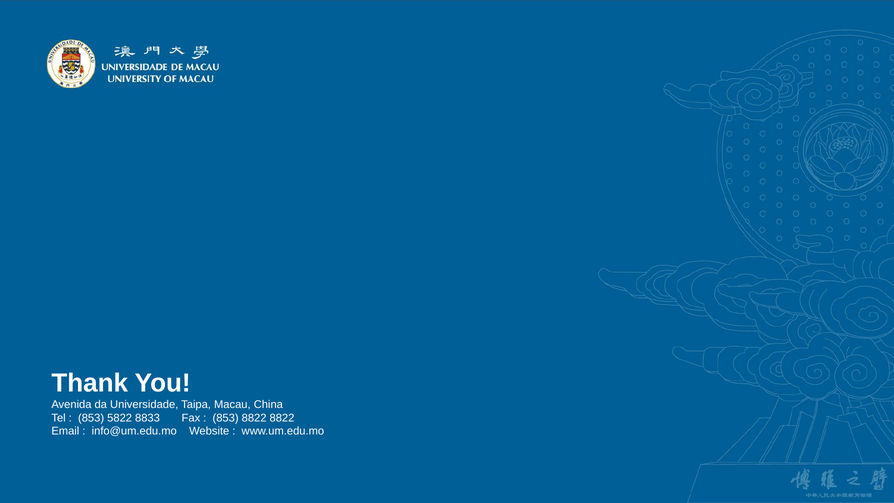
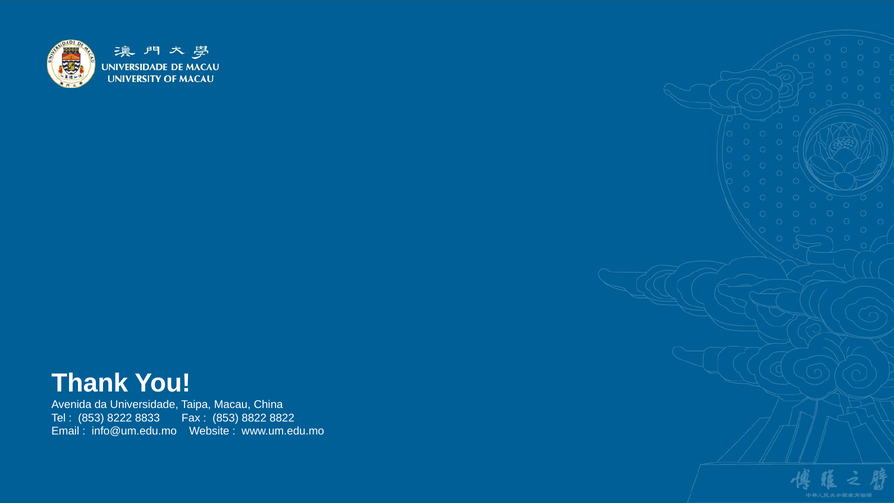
5822: 5822 -> 8222
